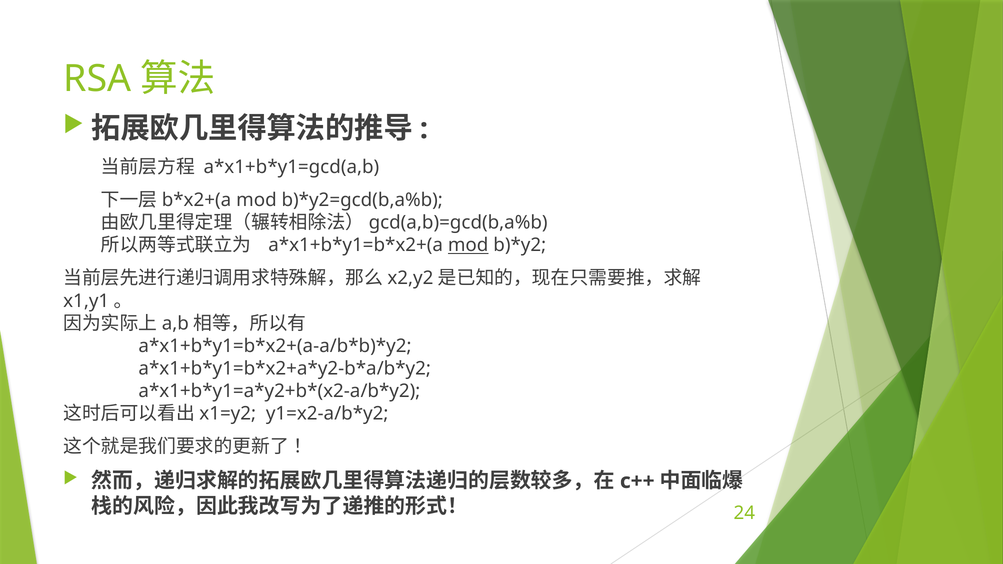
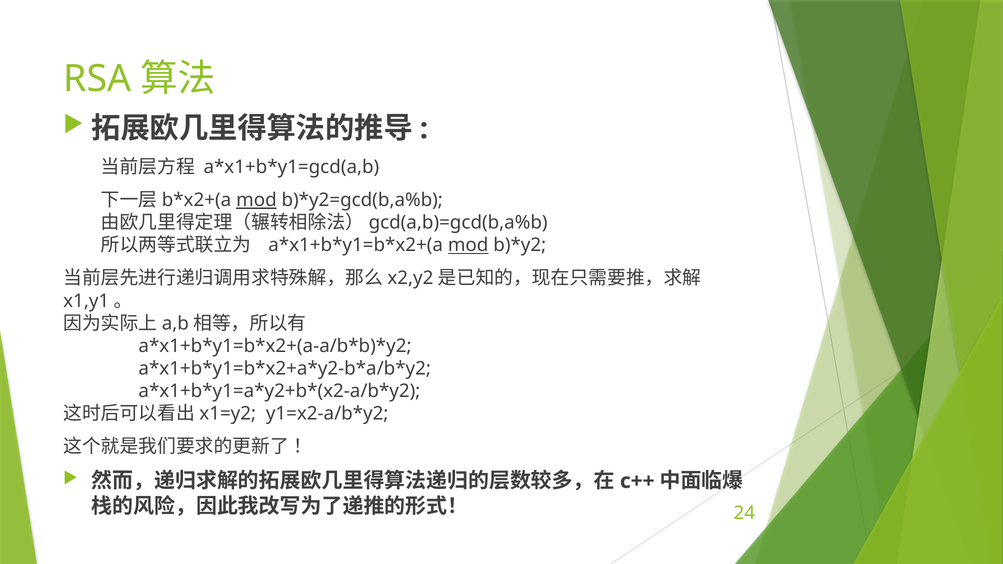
mod at (256, 200) underline: none -> present
